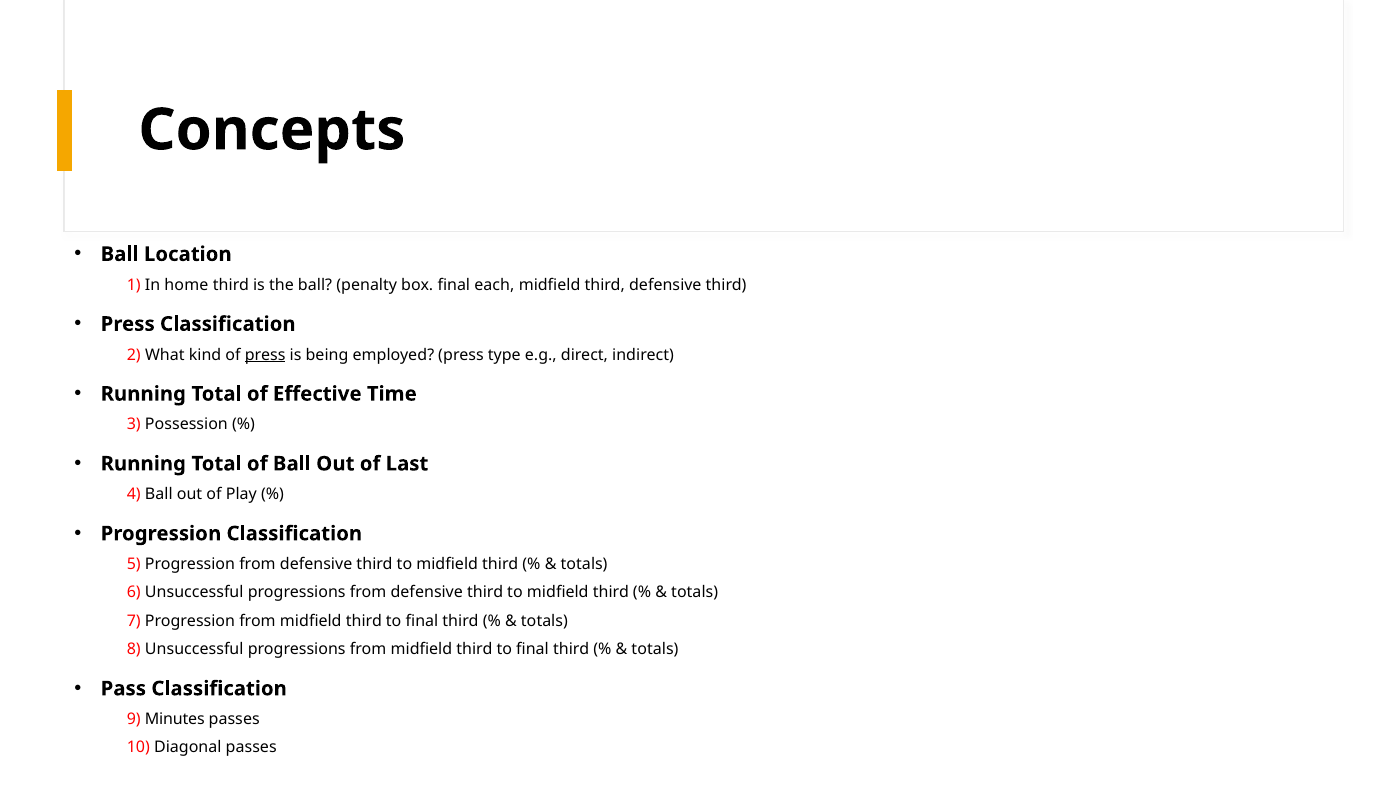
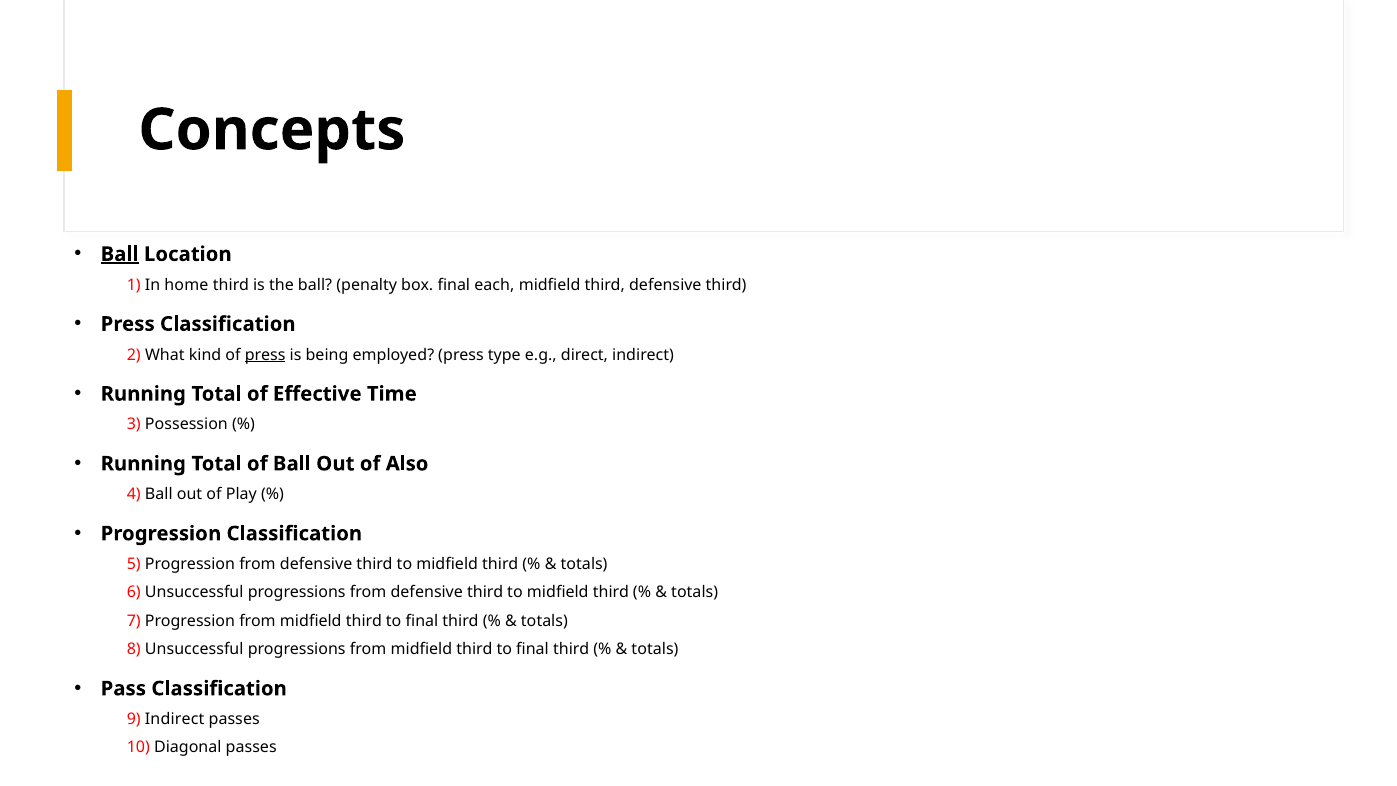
Ball at (120, 254) underline: none -> present
Last: Last -> Also
9 Minutes: Minutes -> Indirect
